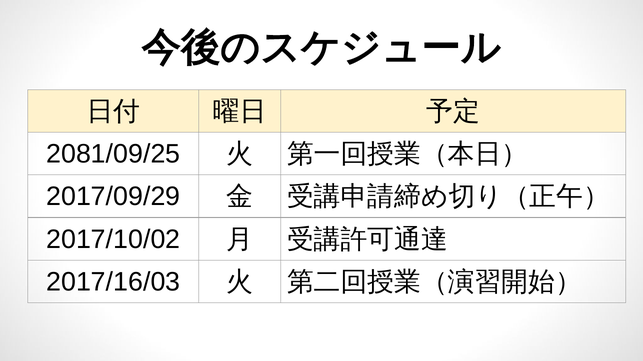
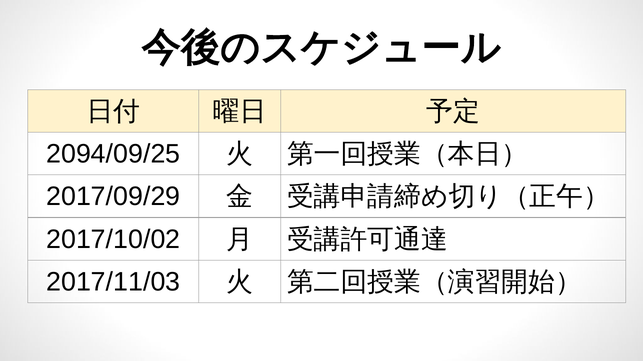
2081/09/25: 2081/09/25 -> 2094/09/25
2017/16/03: 2017/16/03 -> 2017/11/03
